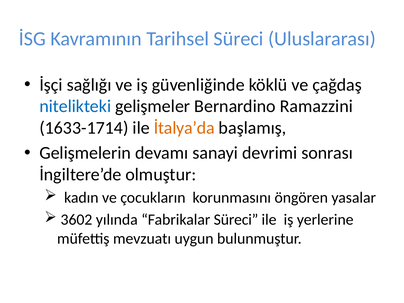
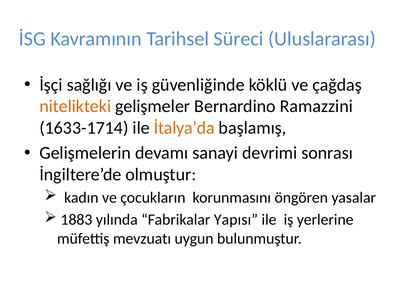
nitelikteki colour: blue -> orange
3602: 3602 -> 1883
Fabrikalar Süreci: Süreci -> Yapısı
